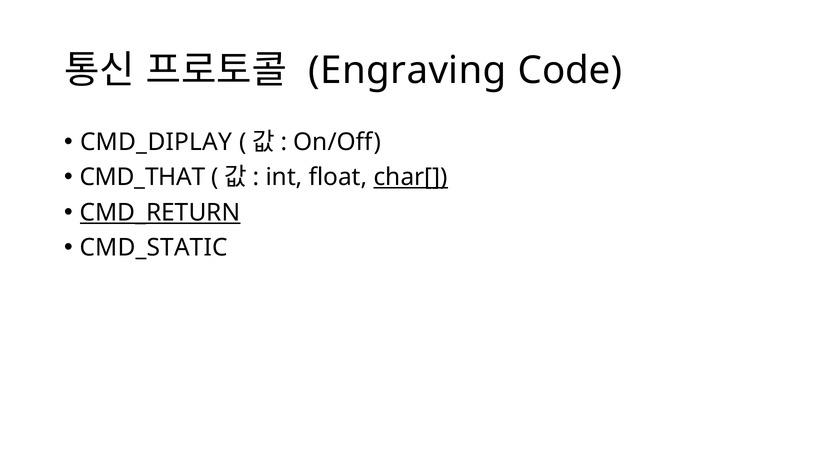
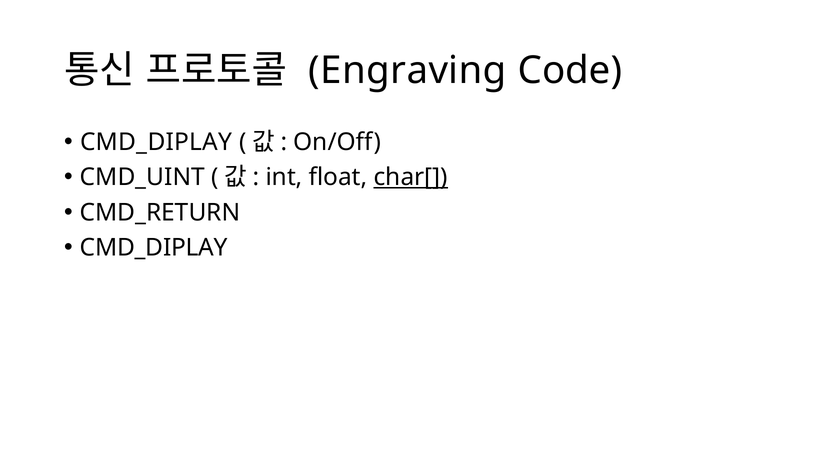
CMD_THAT: CMD_THAT -> CMD_UINT
CMD_RETURN underline: present -> none
CMD_STATIC at (154, 247): CMD_STATIC -> CMD_DIPLAY
